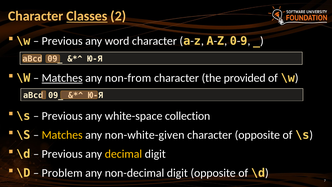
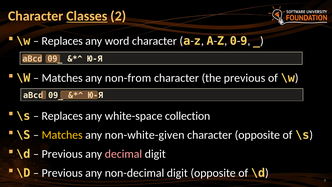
Previous at (62, 41): Previous -> Replaces
Matches at (62, 78) underline: present -> none
the provided: provided -> previous
Previous at (62, 116): Previous -> Replaces
decimal colour: yellow -> pink
Problem at (62, 173): Problem -> Previous
